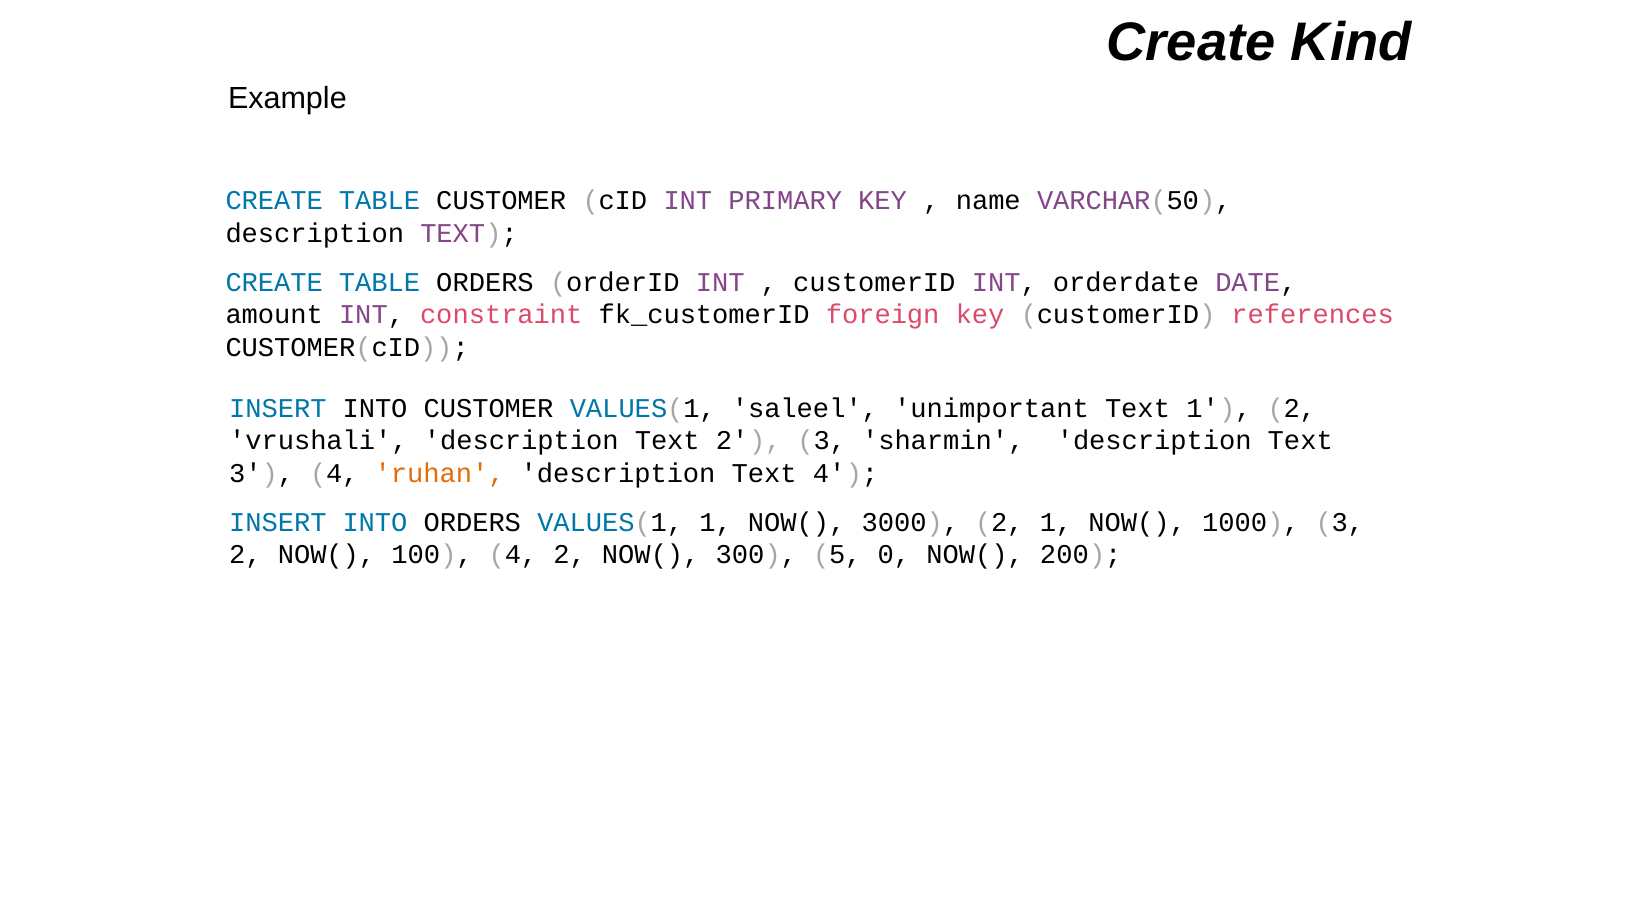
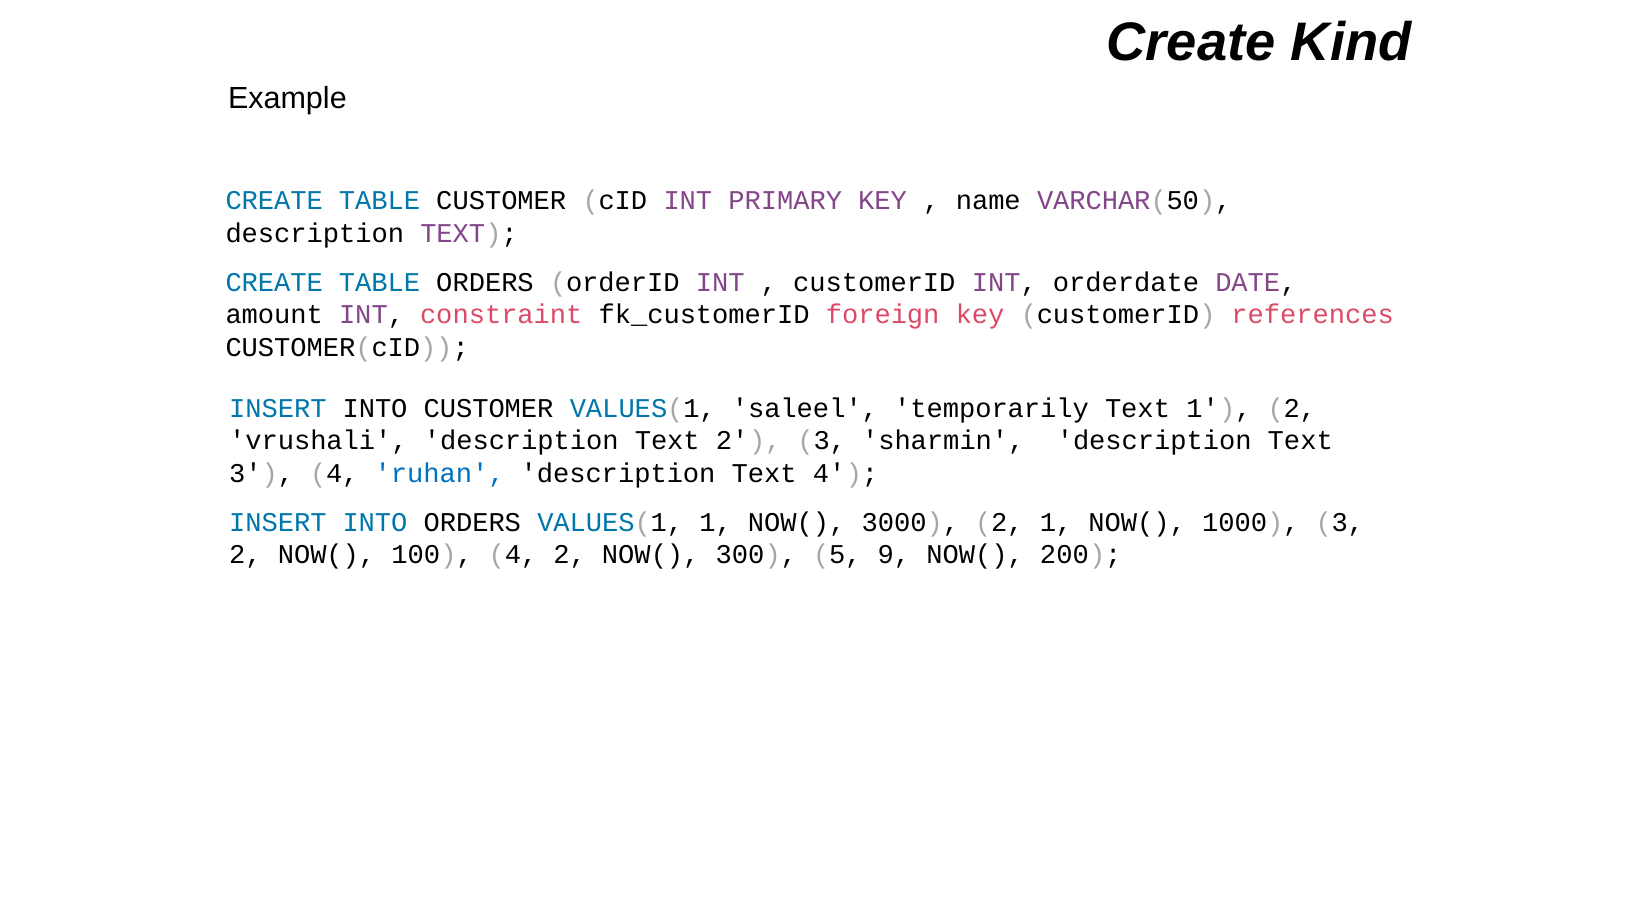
unimportant: unimportant -> temporarily
ruhan colour: orange -> blue
0: 0 -> 9
